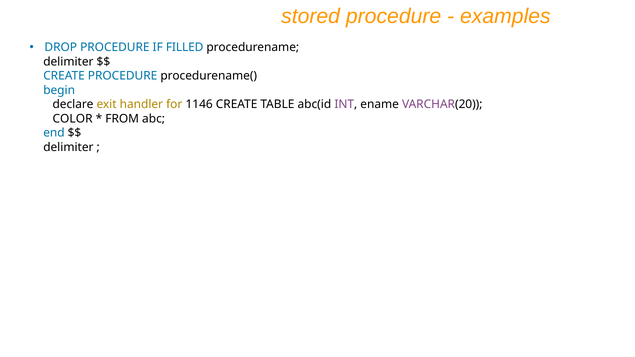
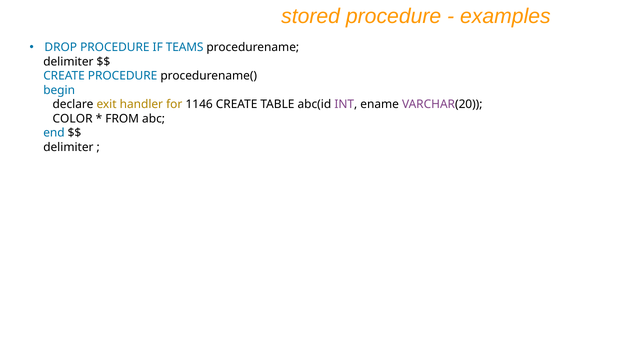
FILLED: FILLED -> TEAMS
